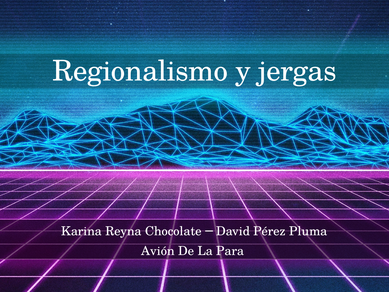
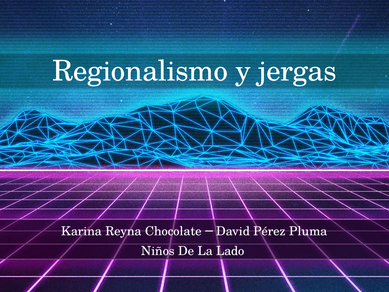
Avión: Avión -> Niños
Para: Para -> Lado
